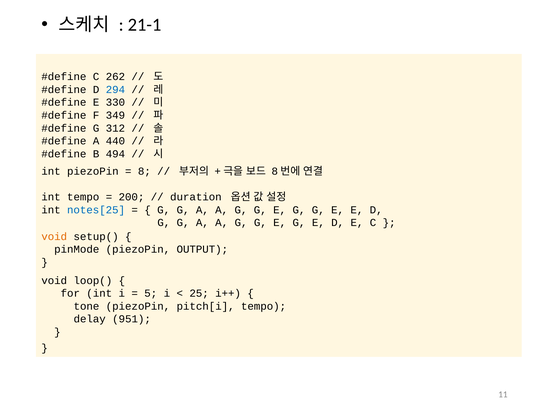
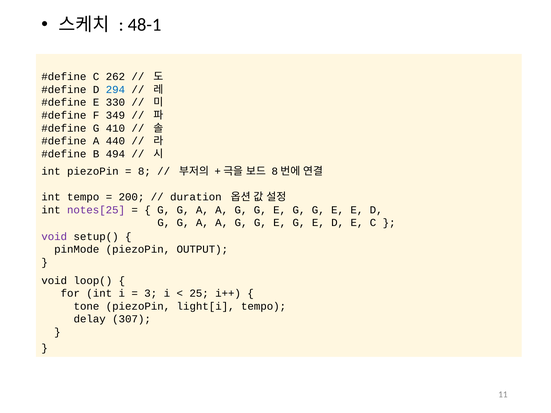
21-1: 21-1 -> 48-1
312: 312 -> 410
notes[25 colour: blue -> purple
void at (54, 237) colour: orange -> purple
5: 5 -> 3
pitch[i: pitch[i -> light[i
951: 951 -> 307
